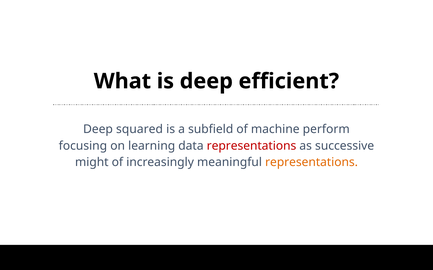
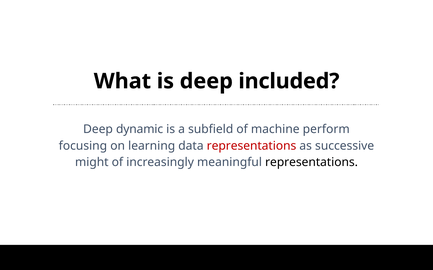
efficient: efficient -> included
squared: squared -> dynamic
representations at (312, 163) colour: orange -> black
